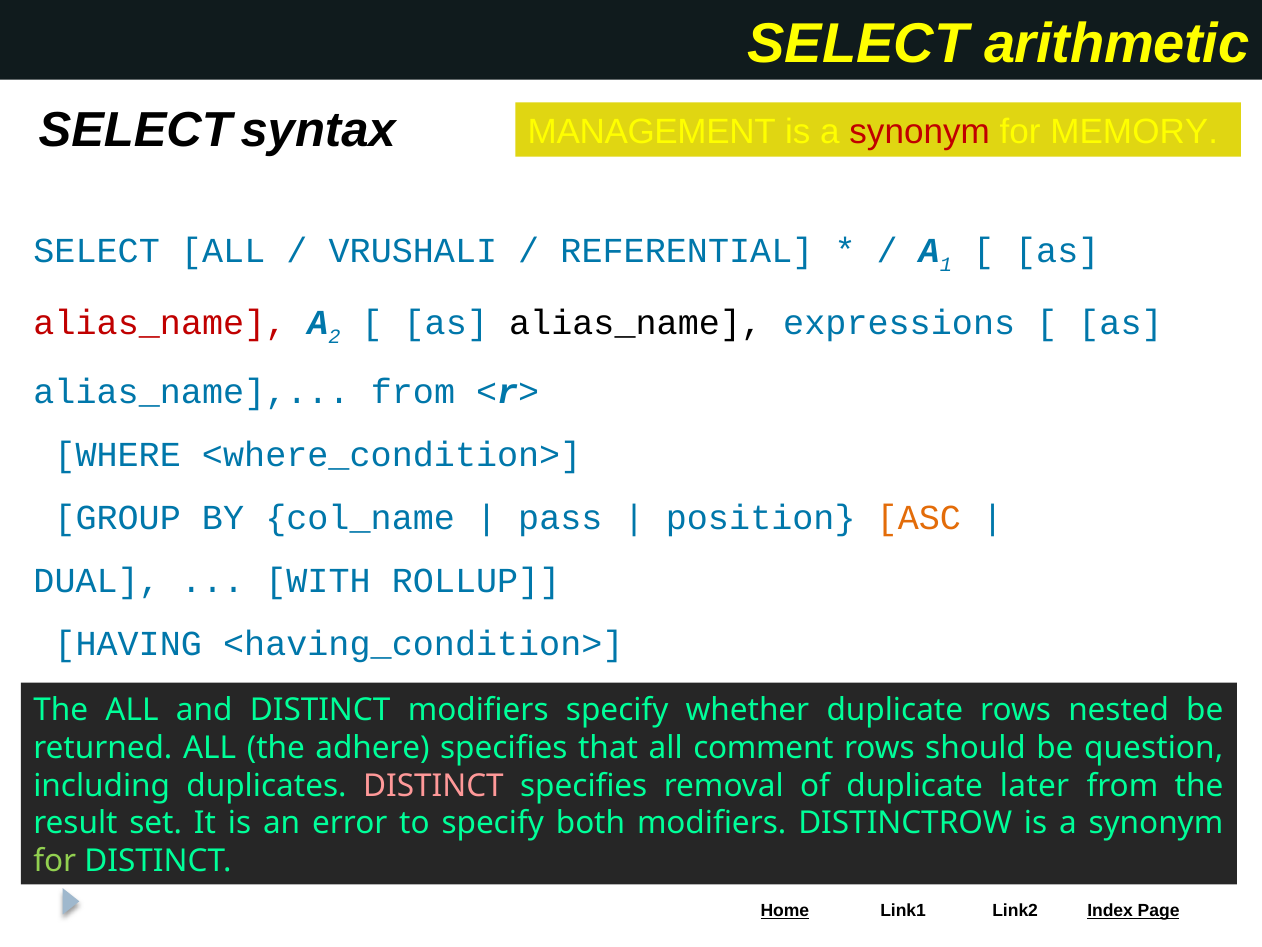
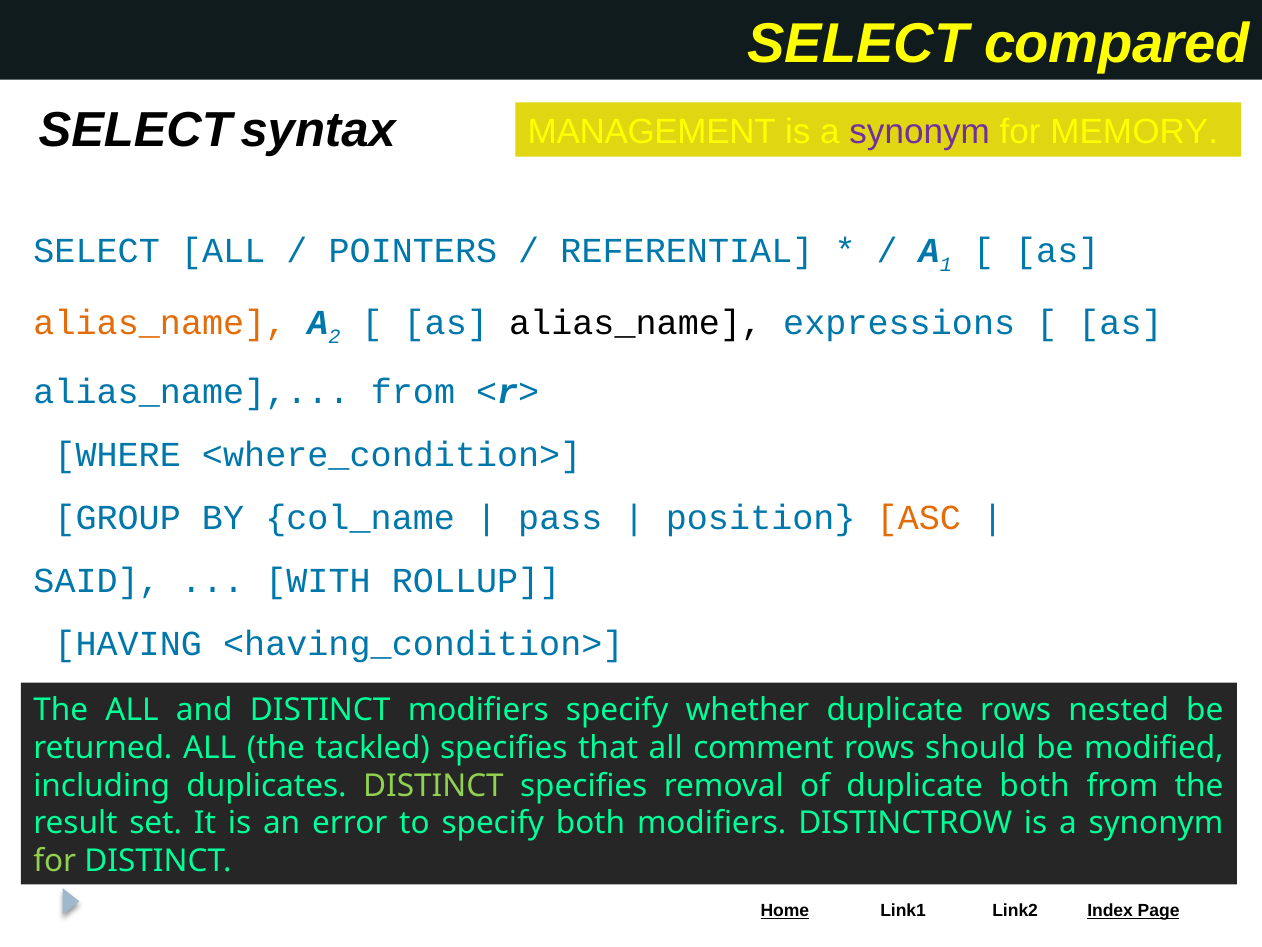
arithmetic: arithmetic -> compared
synonym at (920, 132) colour: red -> purple
VRUSHALI: VRUSHALI -> POINTERS
alias_name at (160, 323) colour: red -> orange
DUAL: DUAL -> SAID
adhere: adhere -> tackled
question: question -> modified
DISTINCT at (433, 785) colour: pink -> light green
duplicate later: later -> both
